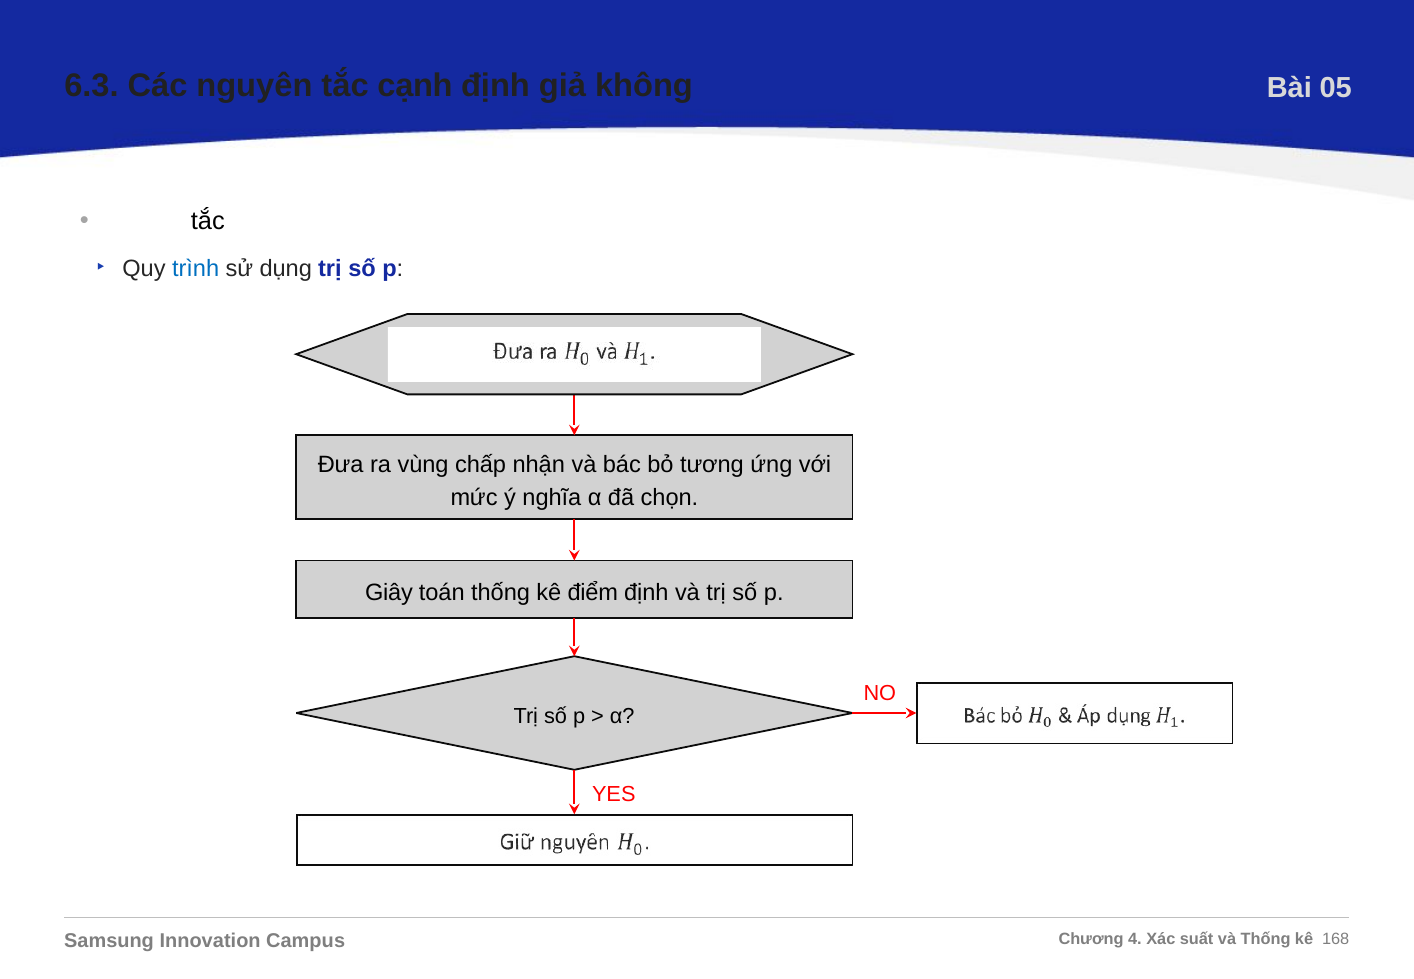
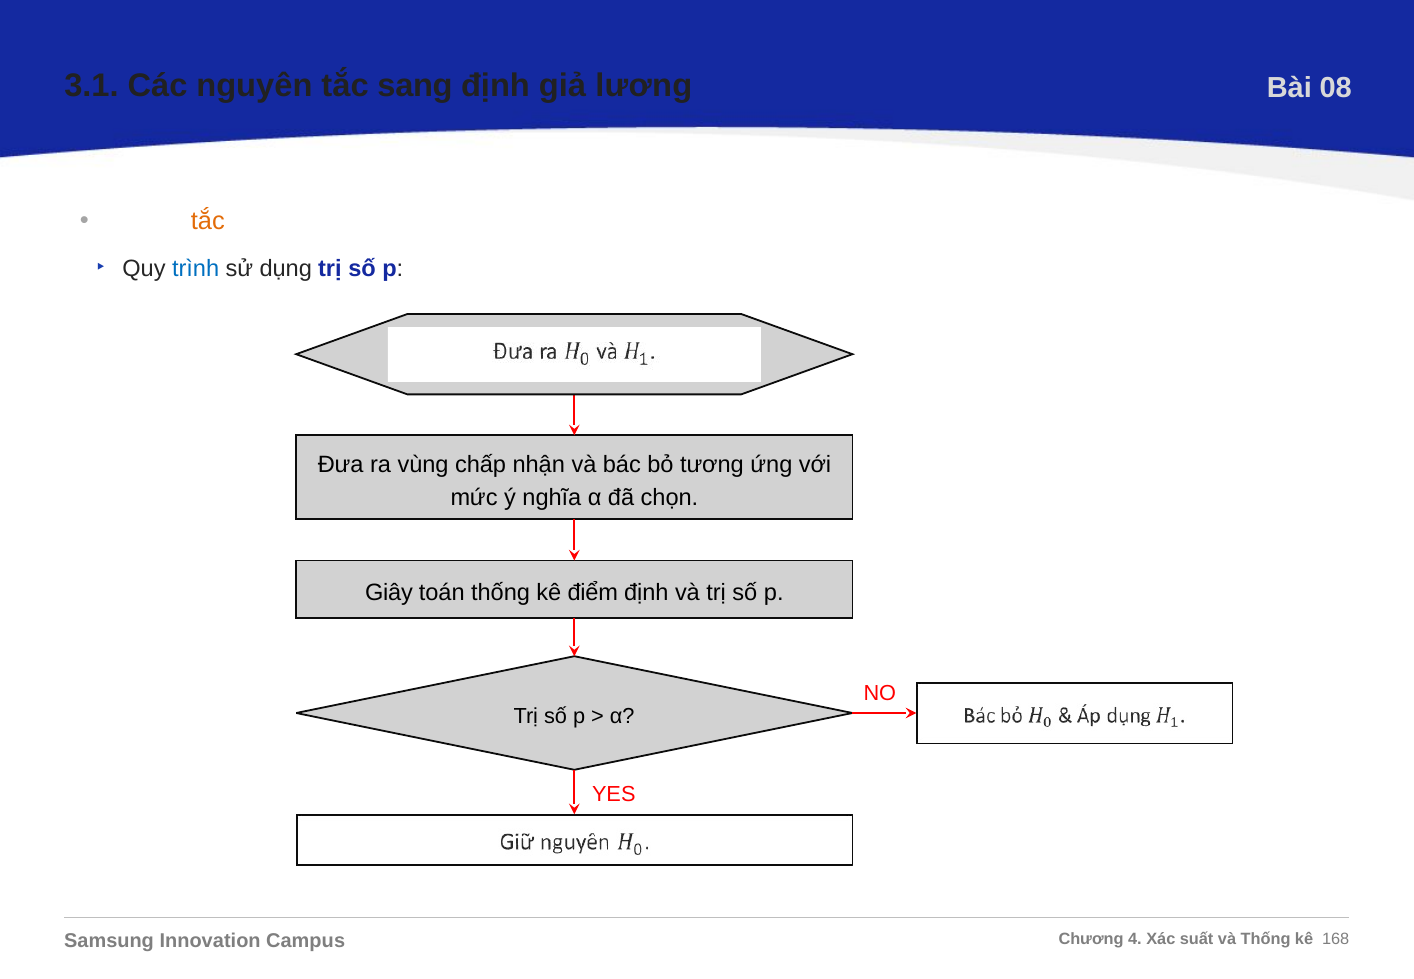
6.3: 6.3 -> 3.1
cạnh: cạnh -> sang
không: không -> lương
05: 05 -> 08
tắc at (208, 221) colour: black -> orange
